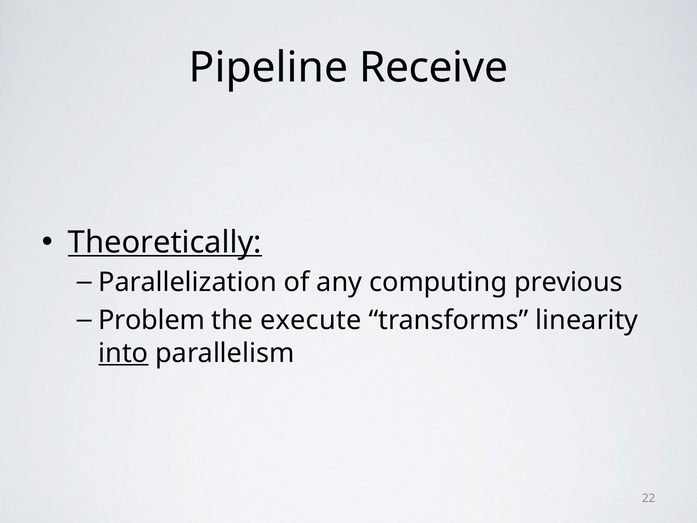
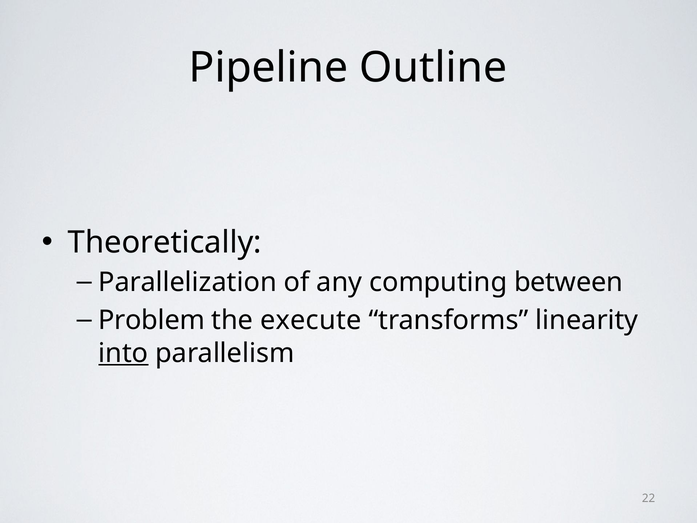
Receive: Receive -> Outline
Theoretically underline: present -> none
previous: previous -> between
